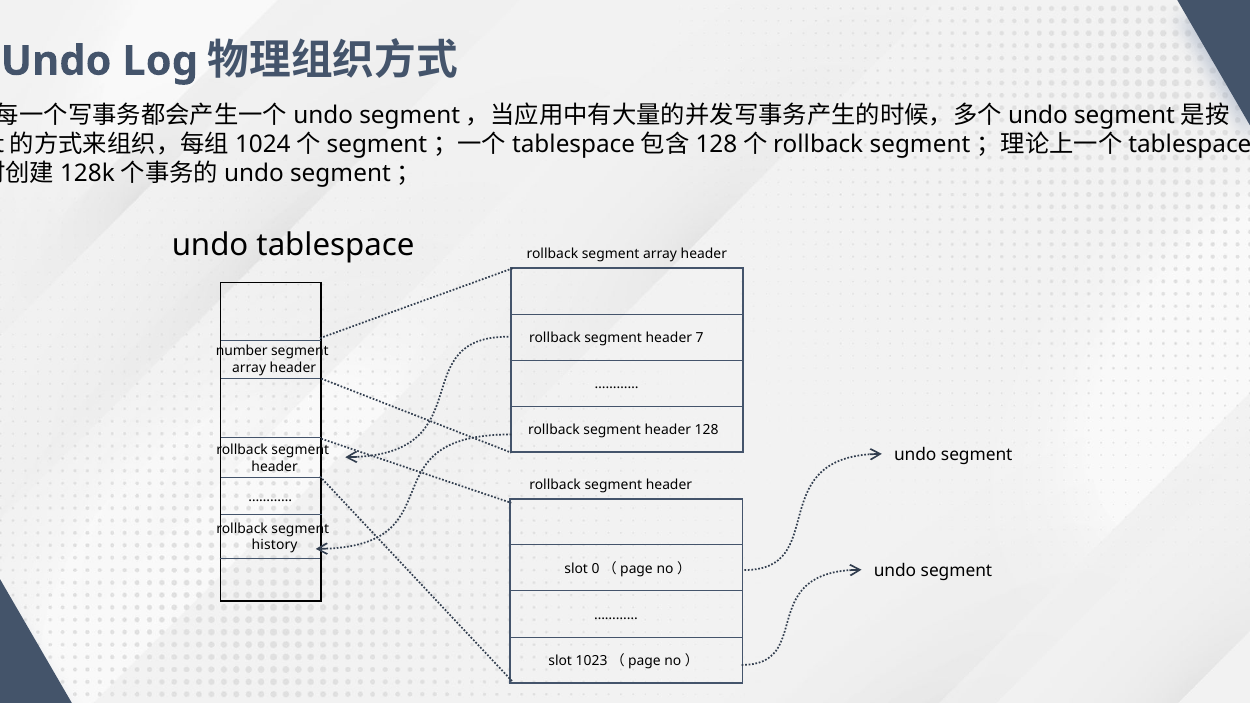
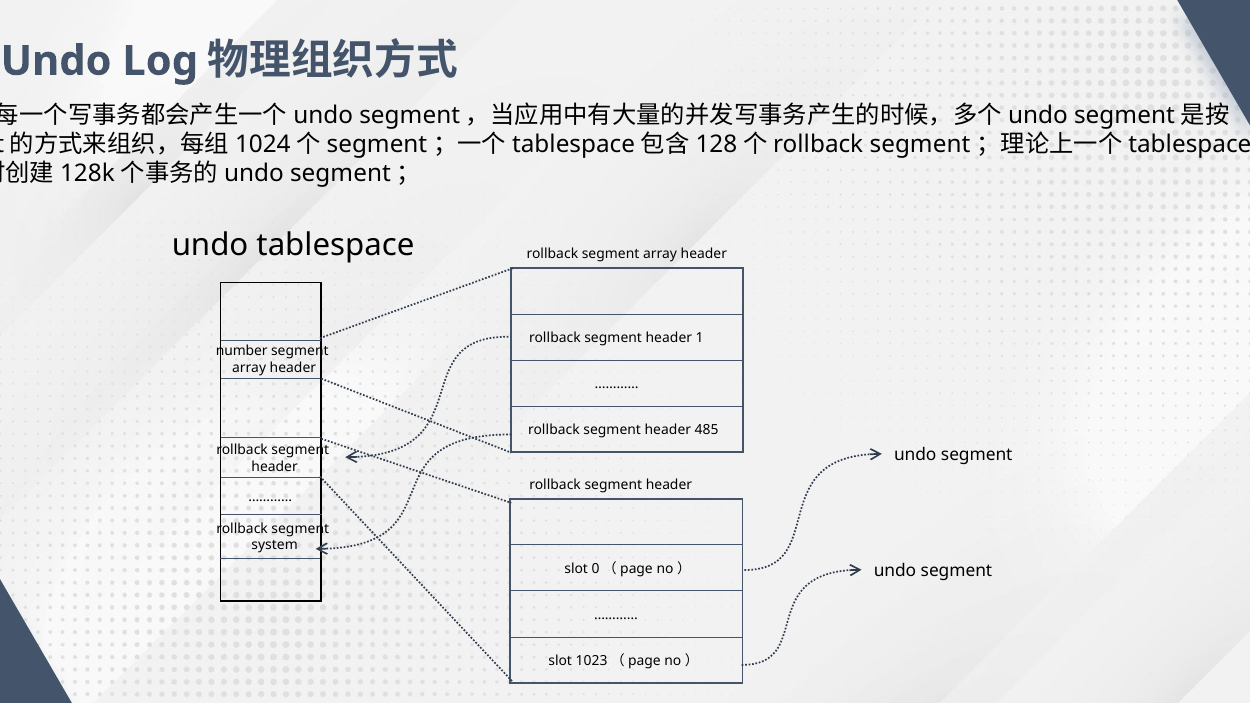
7: 7 -> 1
128: 128 -> 485
history: history -> system
